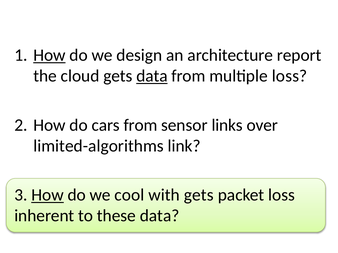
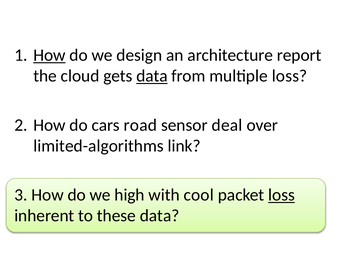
cars from: from -> road
links: links -> deal
How at (48, 195) underline: present -> none
cool: cool -> high
with gets: gets -> cool
loss at (282, 195) underline: none -> present
